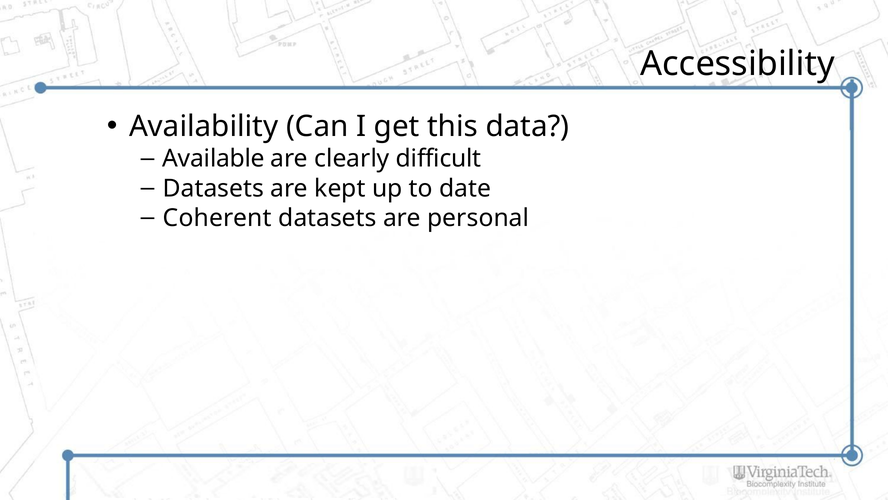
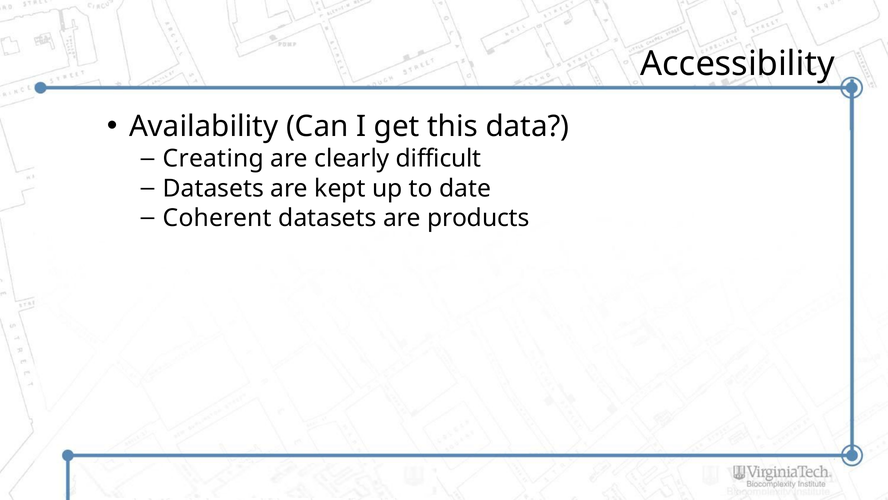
Available: Available -> Creating
personal: personal -> products
